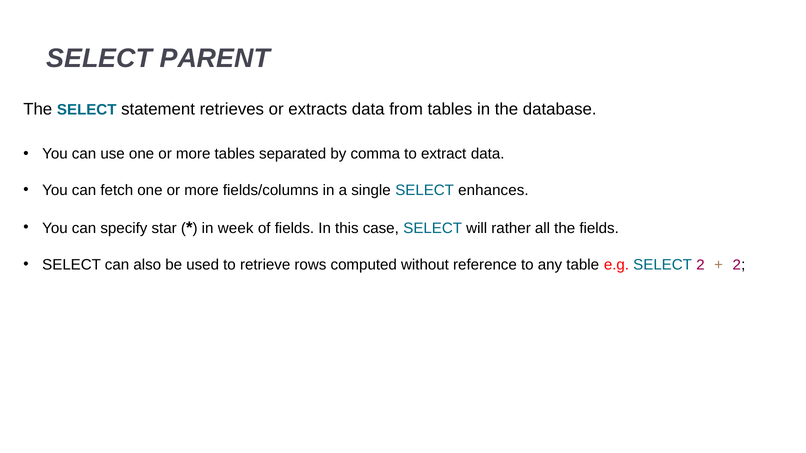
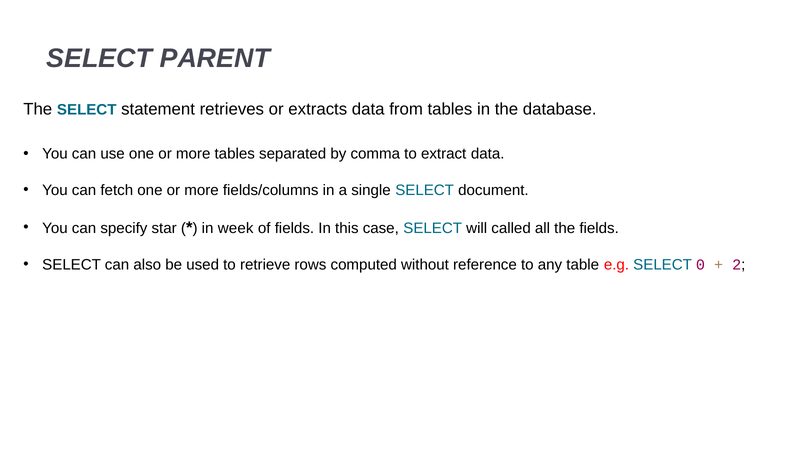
enhances: enhances -> document
rather: rather -> called
SELECT 2: 2 -> 0
